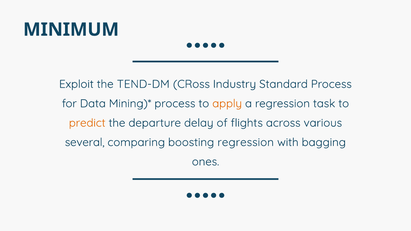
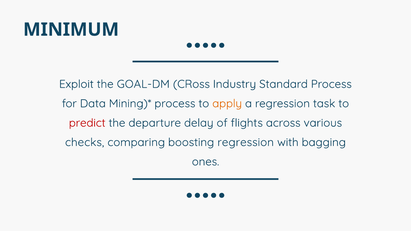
TEND-DM: TEND-DM -> GOAL-DM
predict colour: orange -> red
several: several -> checks
